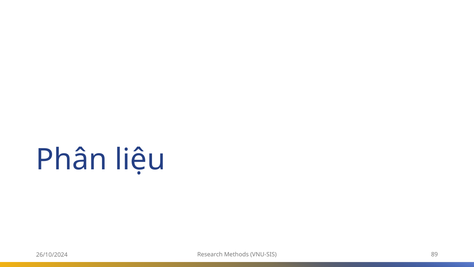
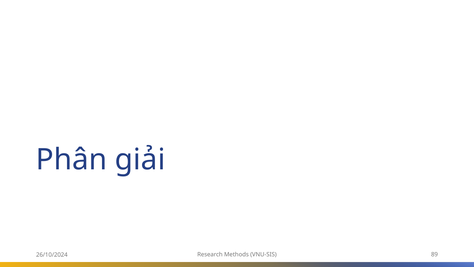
liệu: liệu -> giải
